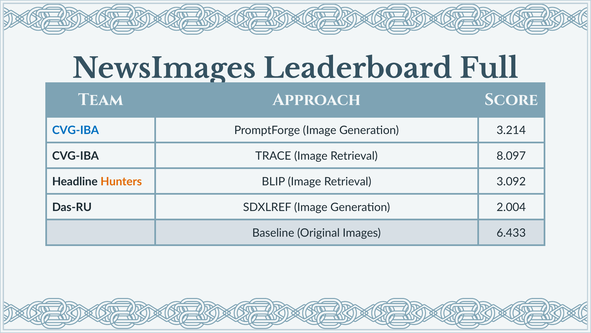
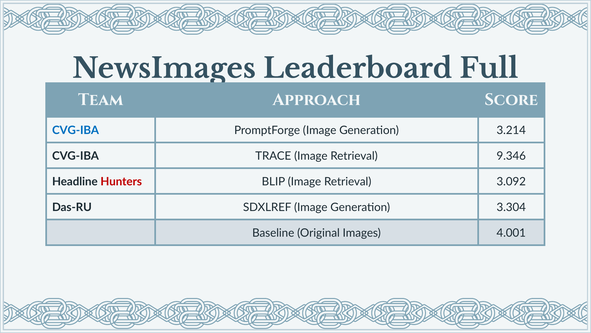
8.097: 8.097 -> 9.346
Hunters colour: orange -> red
2.004: 2.004 -> 3.304
6.433: 6.433 -> 4.001
